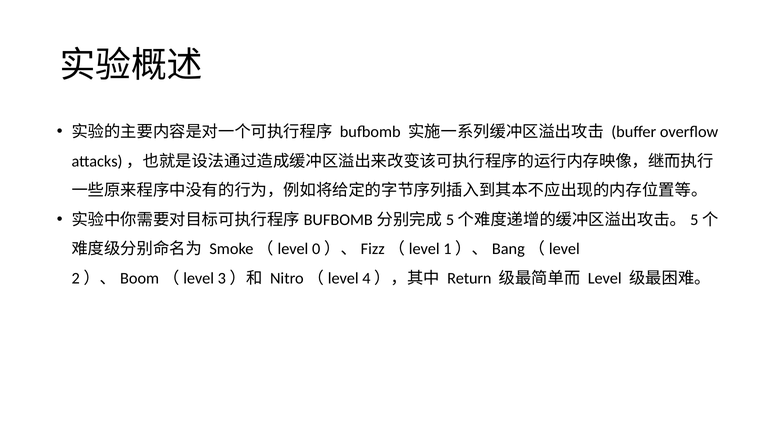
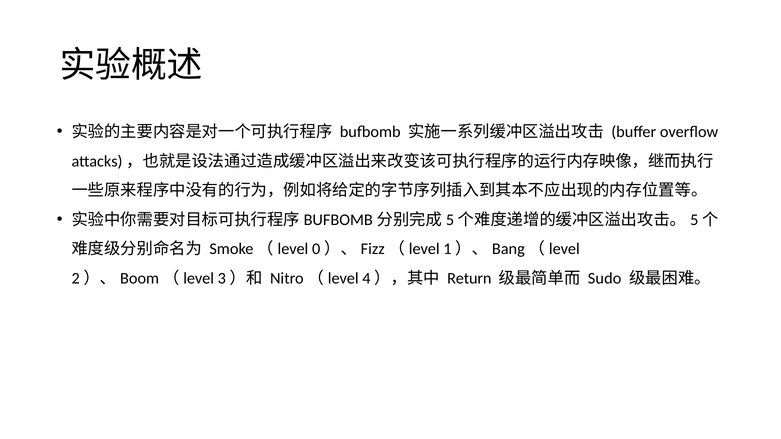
Level: Level -> Sudo
